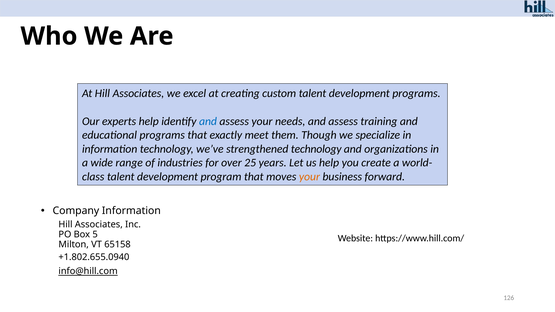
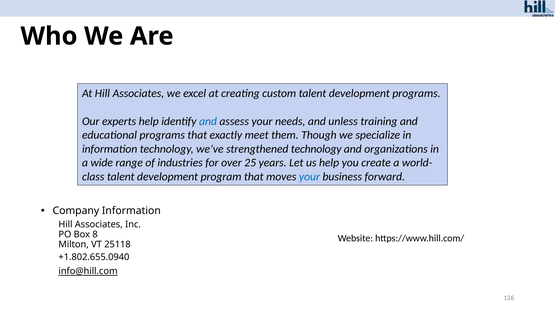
needs and assess: assess -> unless
your at (309, 177) colour: orange -> blue
5: 5 -> 8
65158: 65158 -> 25118
